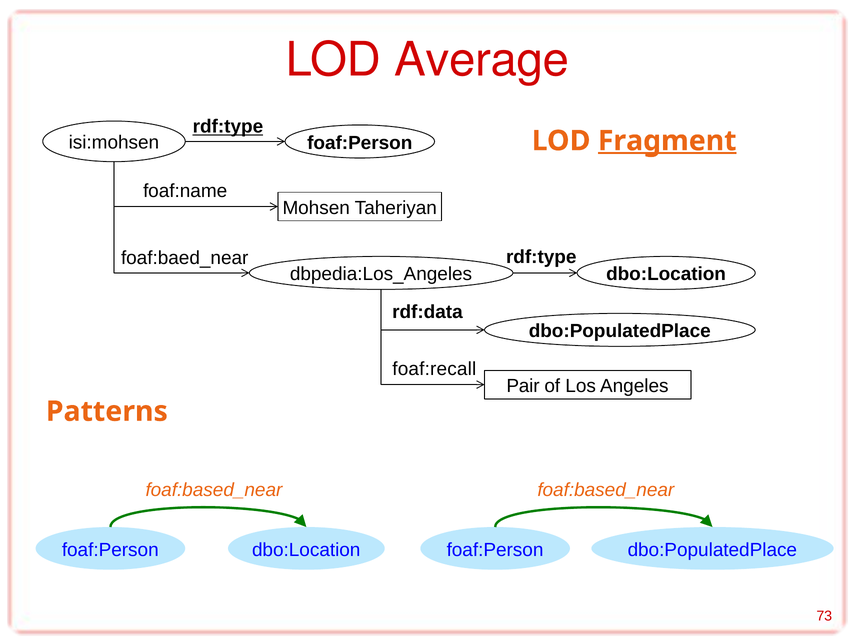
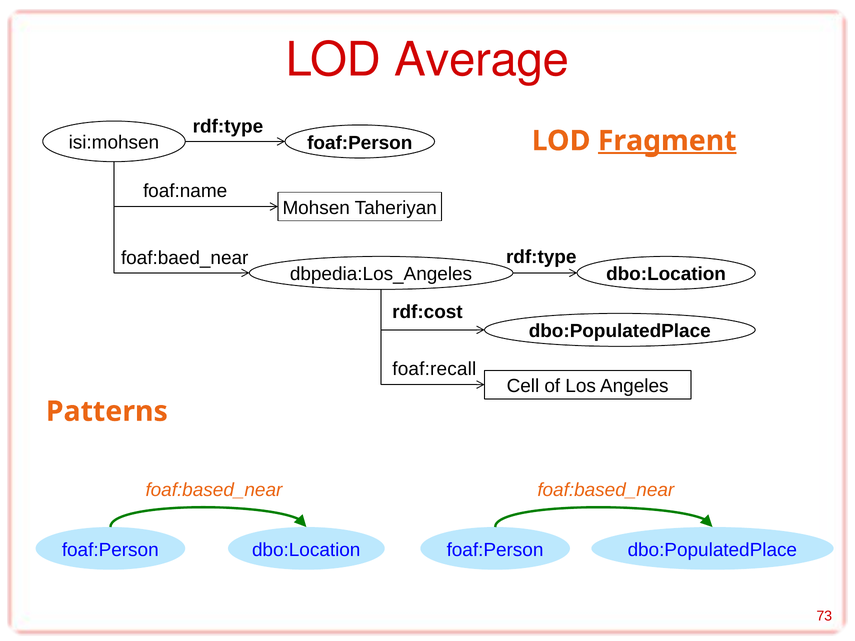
rdf:type at (228, 127) underline: present -> none
rdf:data: rdf:data -> rdf:cost
Pair: Pair -> Cell
